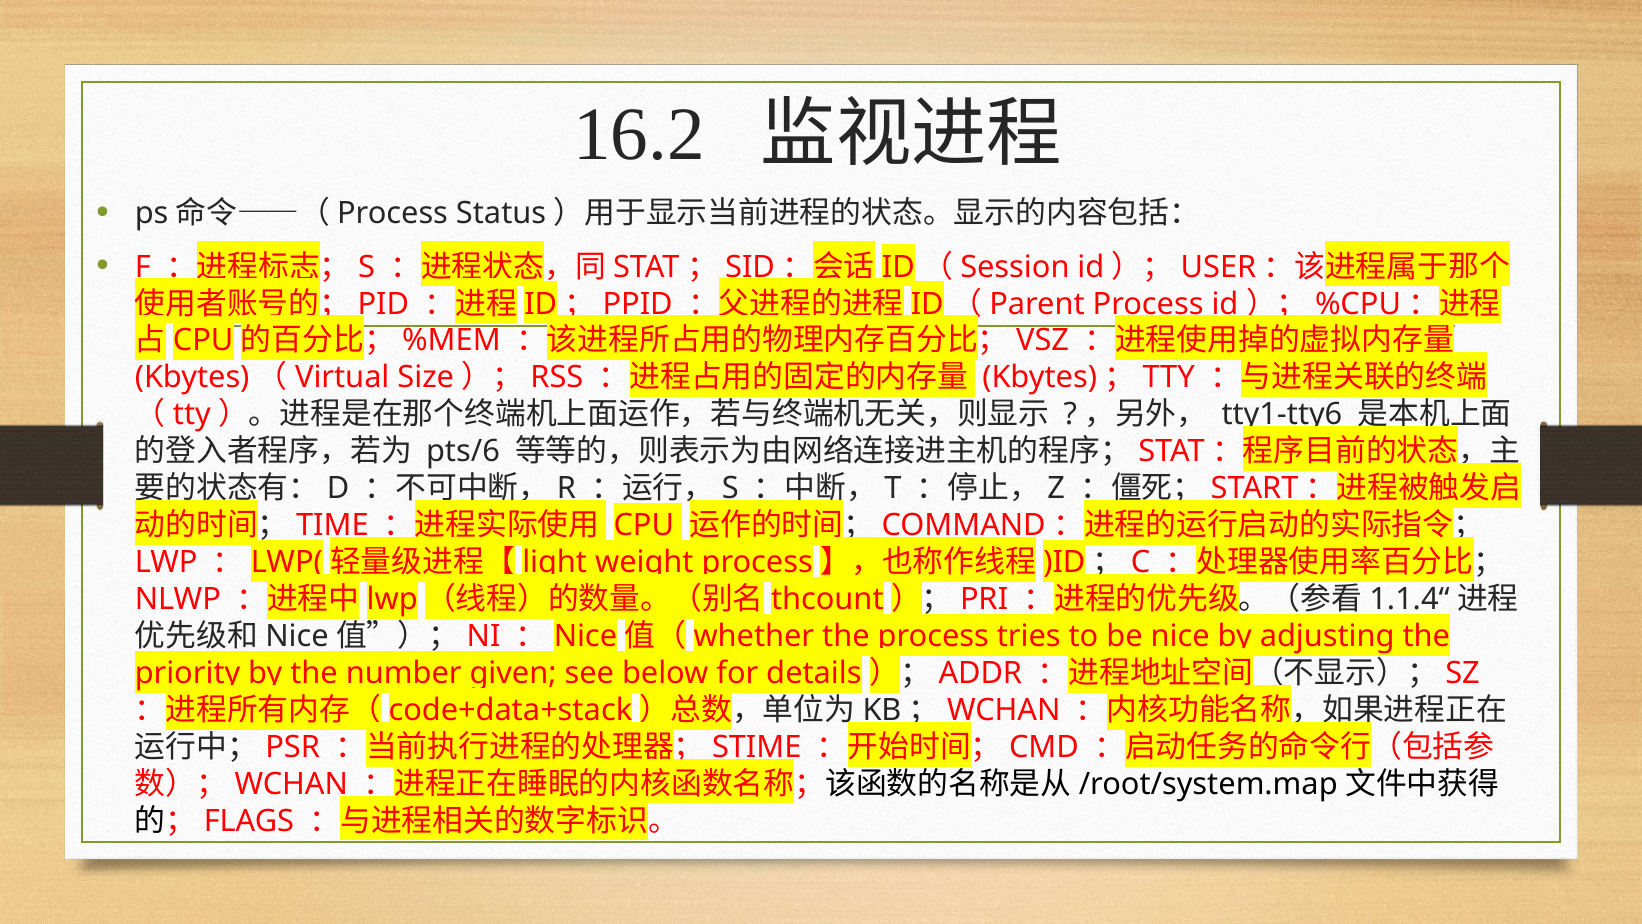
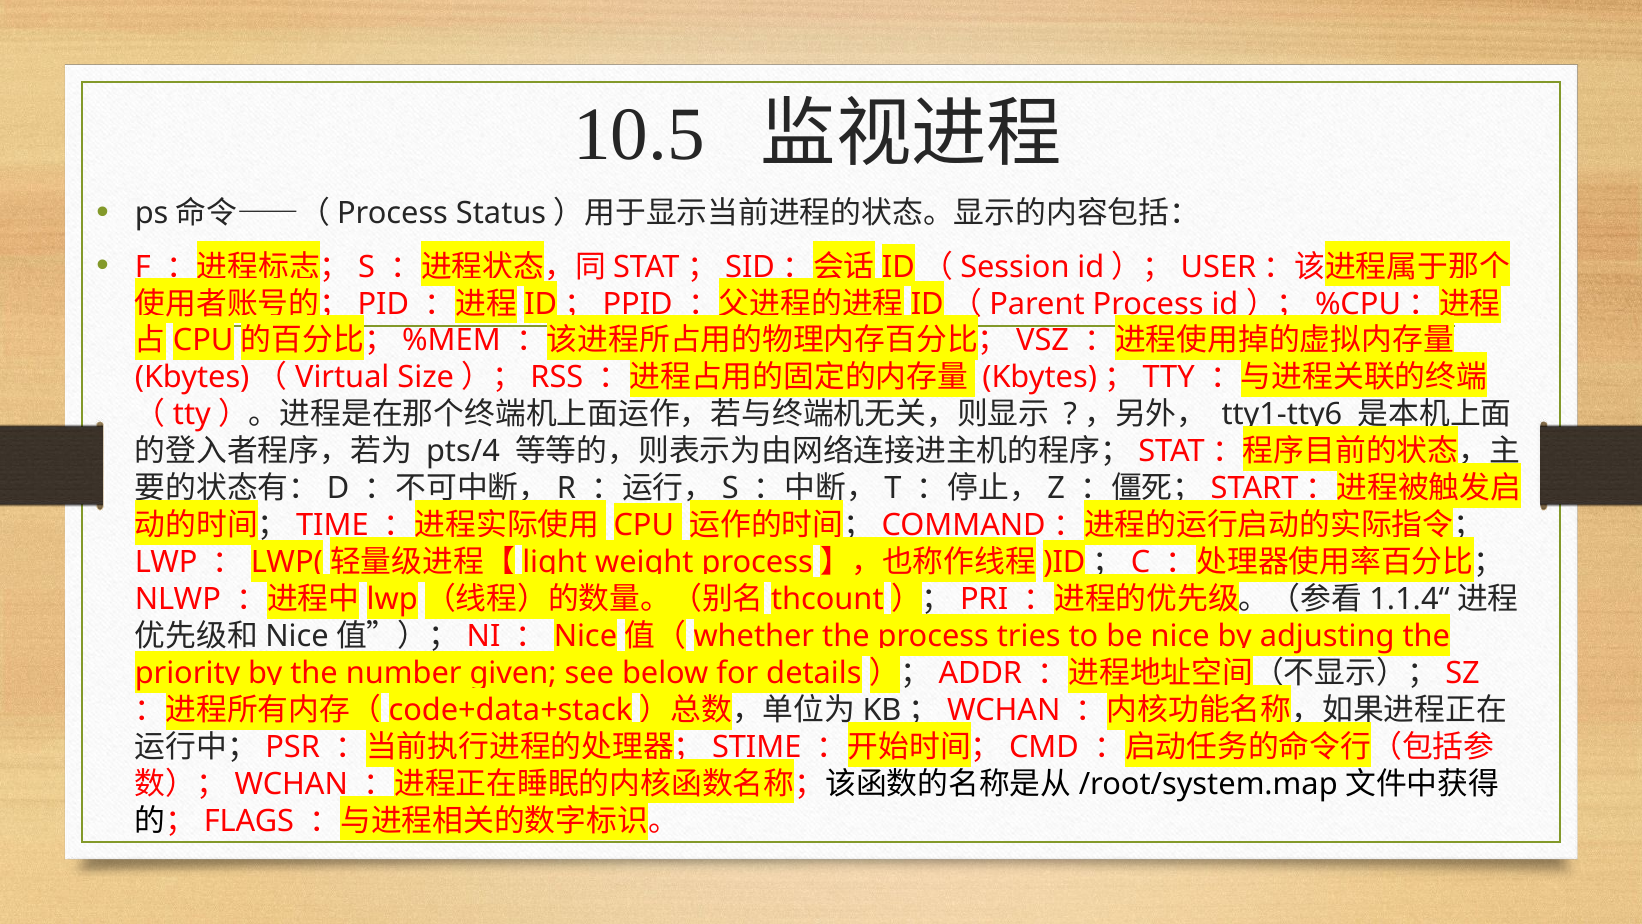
16.2: 16.2 -> 10.5
pts/6: pts/6 -> pts/4
